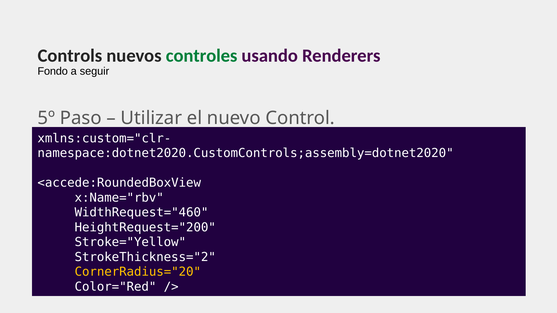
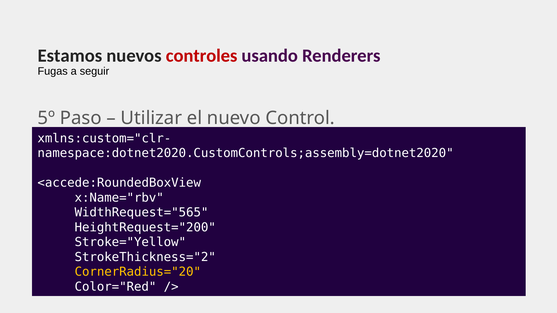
Controls: Controls -> Estamos
controles colour: green -> red
Fondo: Fondo -> Fugas
WidthRequest="460: WidthRequest="460 -> WidthRequest="565
